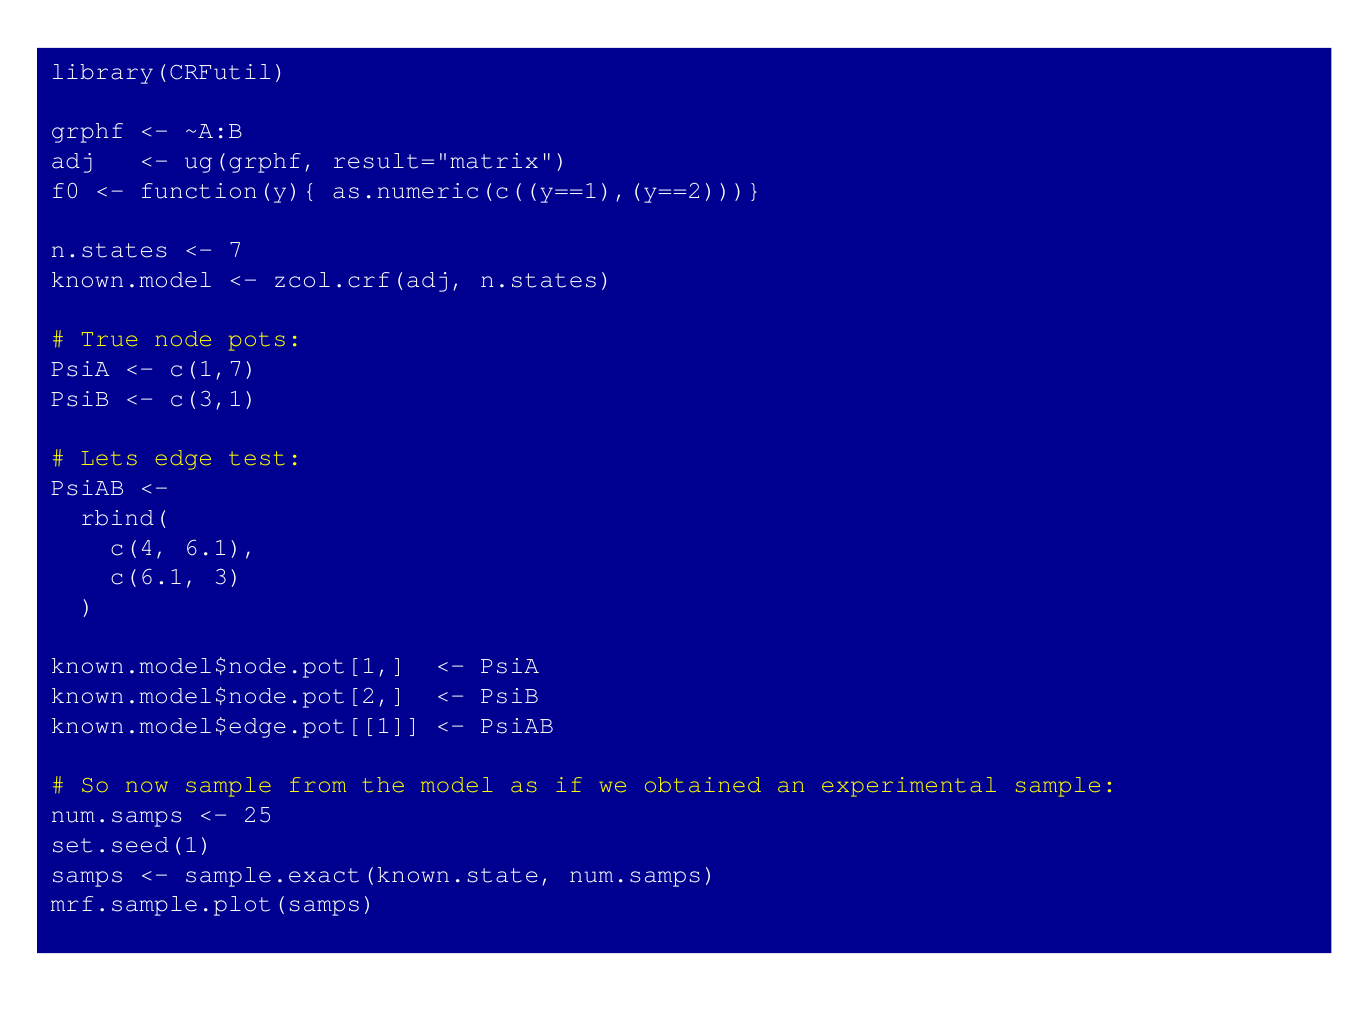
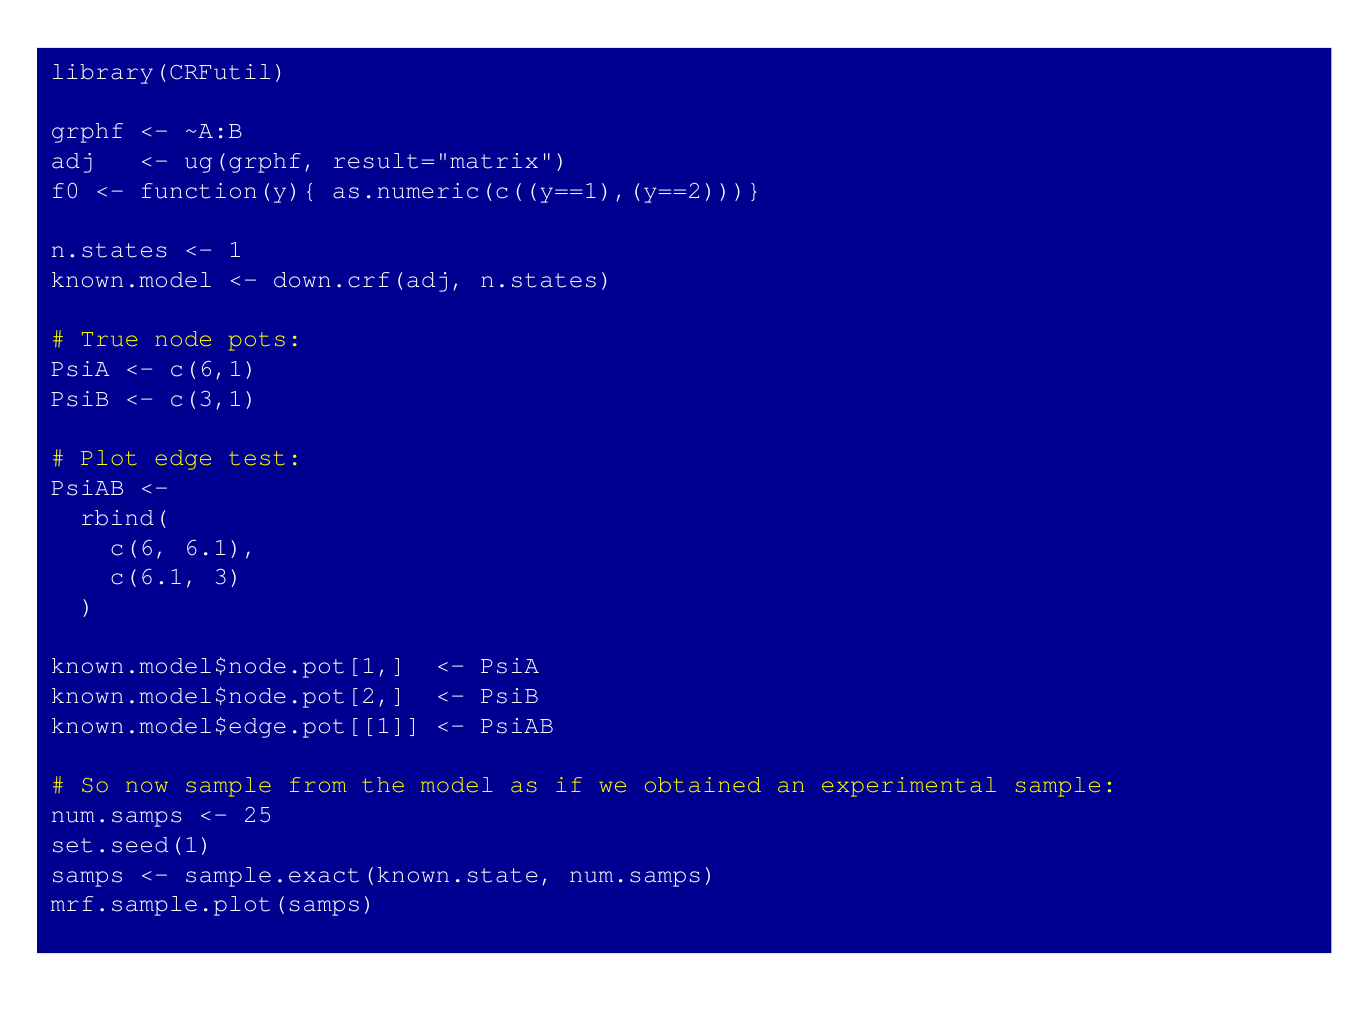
7: 7 -> 1
zcol.crf(adj: zcol.crf(adj -> down.crf(adj
c(1,7: c(1,7 -> c(6,1
Lets: Lets -> Plot
c(4: c(4 -> c(6
